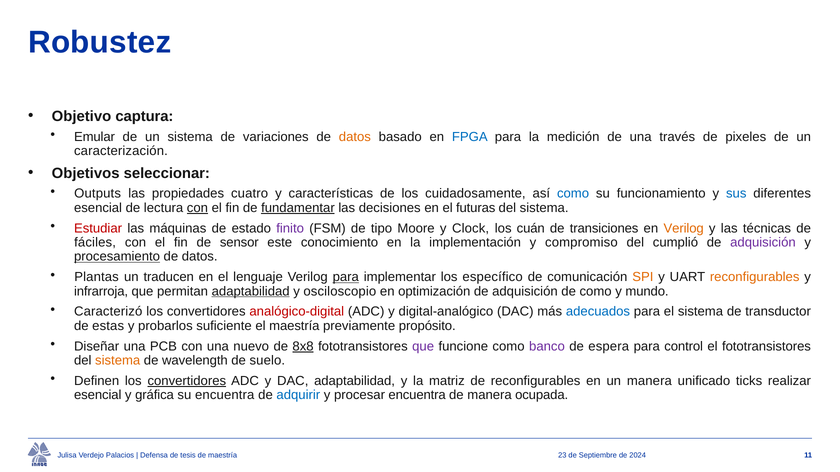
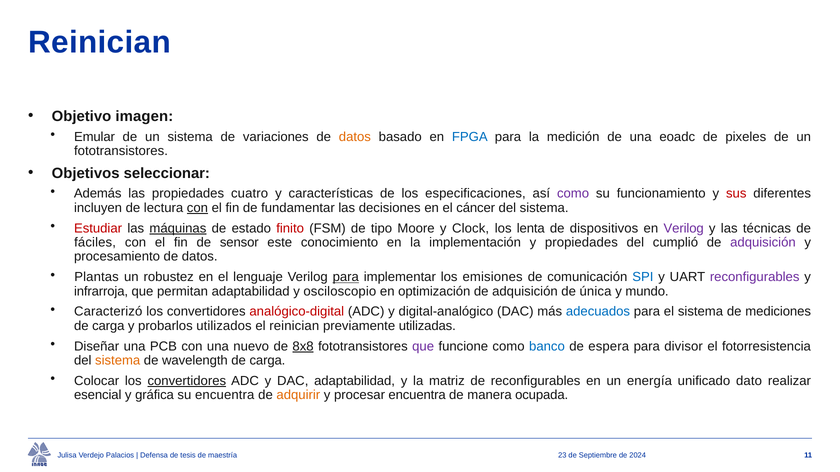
Robustez at (100, 43): Robustez -> Reinician
captura: captura -> imagen
través: través -> eoadc
caracterización at (121, 151): caracterización -> fototransistores
Outputs: Outputs -> Además
cuidadosamente: cuidadosamente -> especificaciones
como at (573, 194) colour: blue -> purple
sus colour: blue -> red
esencial at (98, 208): esencial -> incluyen
fundamentar underline: present -> none
futuras: futuras -> cáncer
máquinas underline: none -> present
finito colour: purple -> red
cuán: cuán -> lenta
transiciones: transiciones -> dispositivos
Verilog at (684, 228) colour: orange -> purple
y compromiso: compromiso -> propiedades
procesamiento underline: present -> none
traducen: traducen -> robustez
específico: específico -> emisiones
SPI colour: orange -> blue
reconfigurables at (755, 277) colour: orange -> purple
adaptabilidad at (251, 292) underline: present -> none
de como: como -> única
transductor: transductor -> mediciones
estas at (108, 326): estas -> carga
suficiente: suficiente -> utilizados
el maestría: maestría -> reinician
propósito: propósito -> utilizadas
banco colour: purple -> blue
control: control -> divisor
el fototransistores: fototransistores -> fotorresistencia
suelo at (267, 361): suelo -> carga
Definen: Definen -> Colocar
un manera: manera -> energía
ticks: ticks -> dato
adquirir colour: blue -> orange
